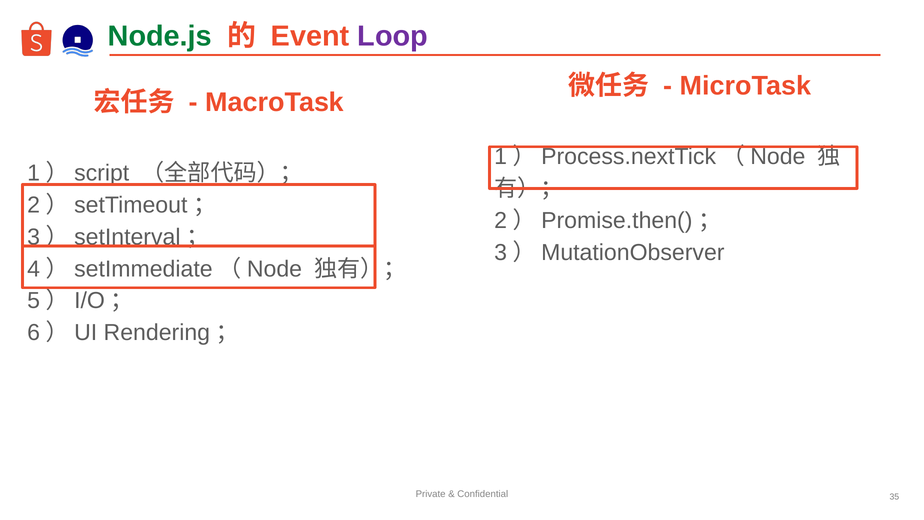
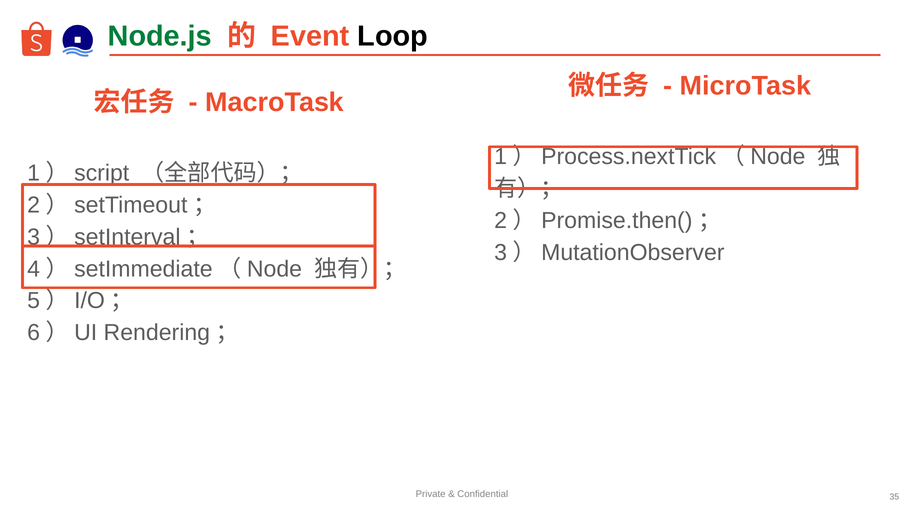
Loop colour: purple -> black
